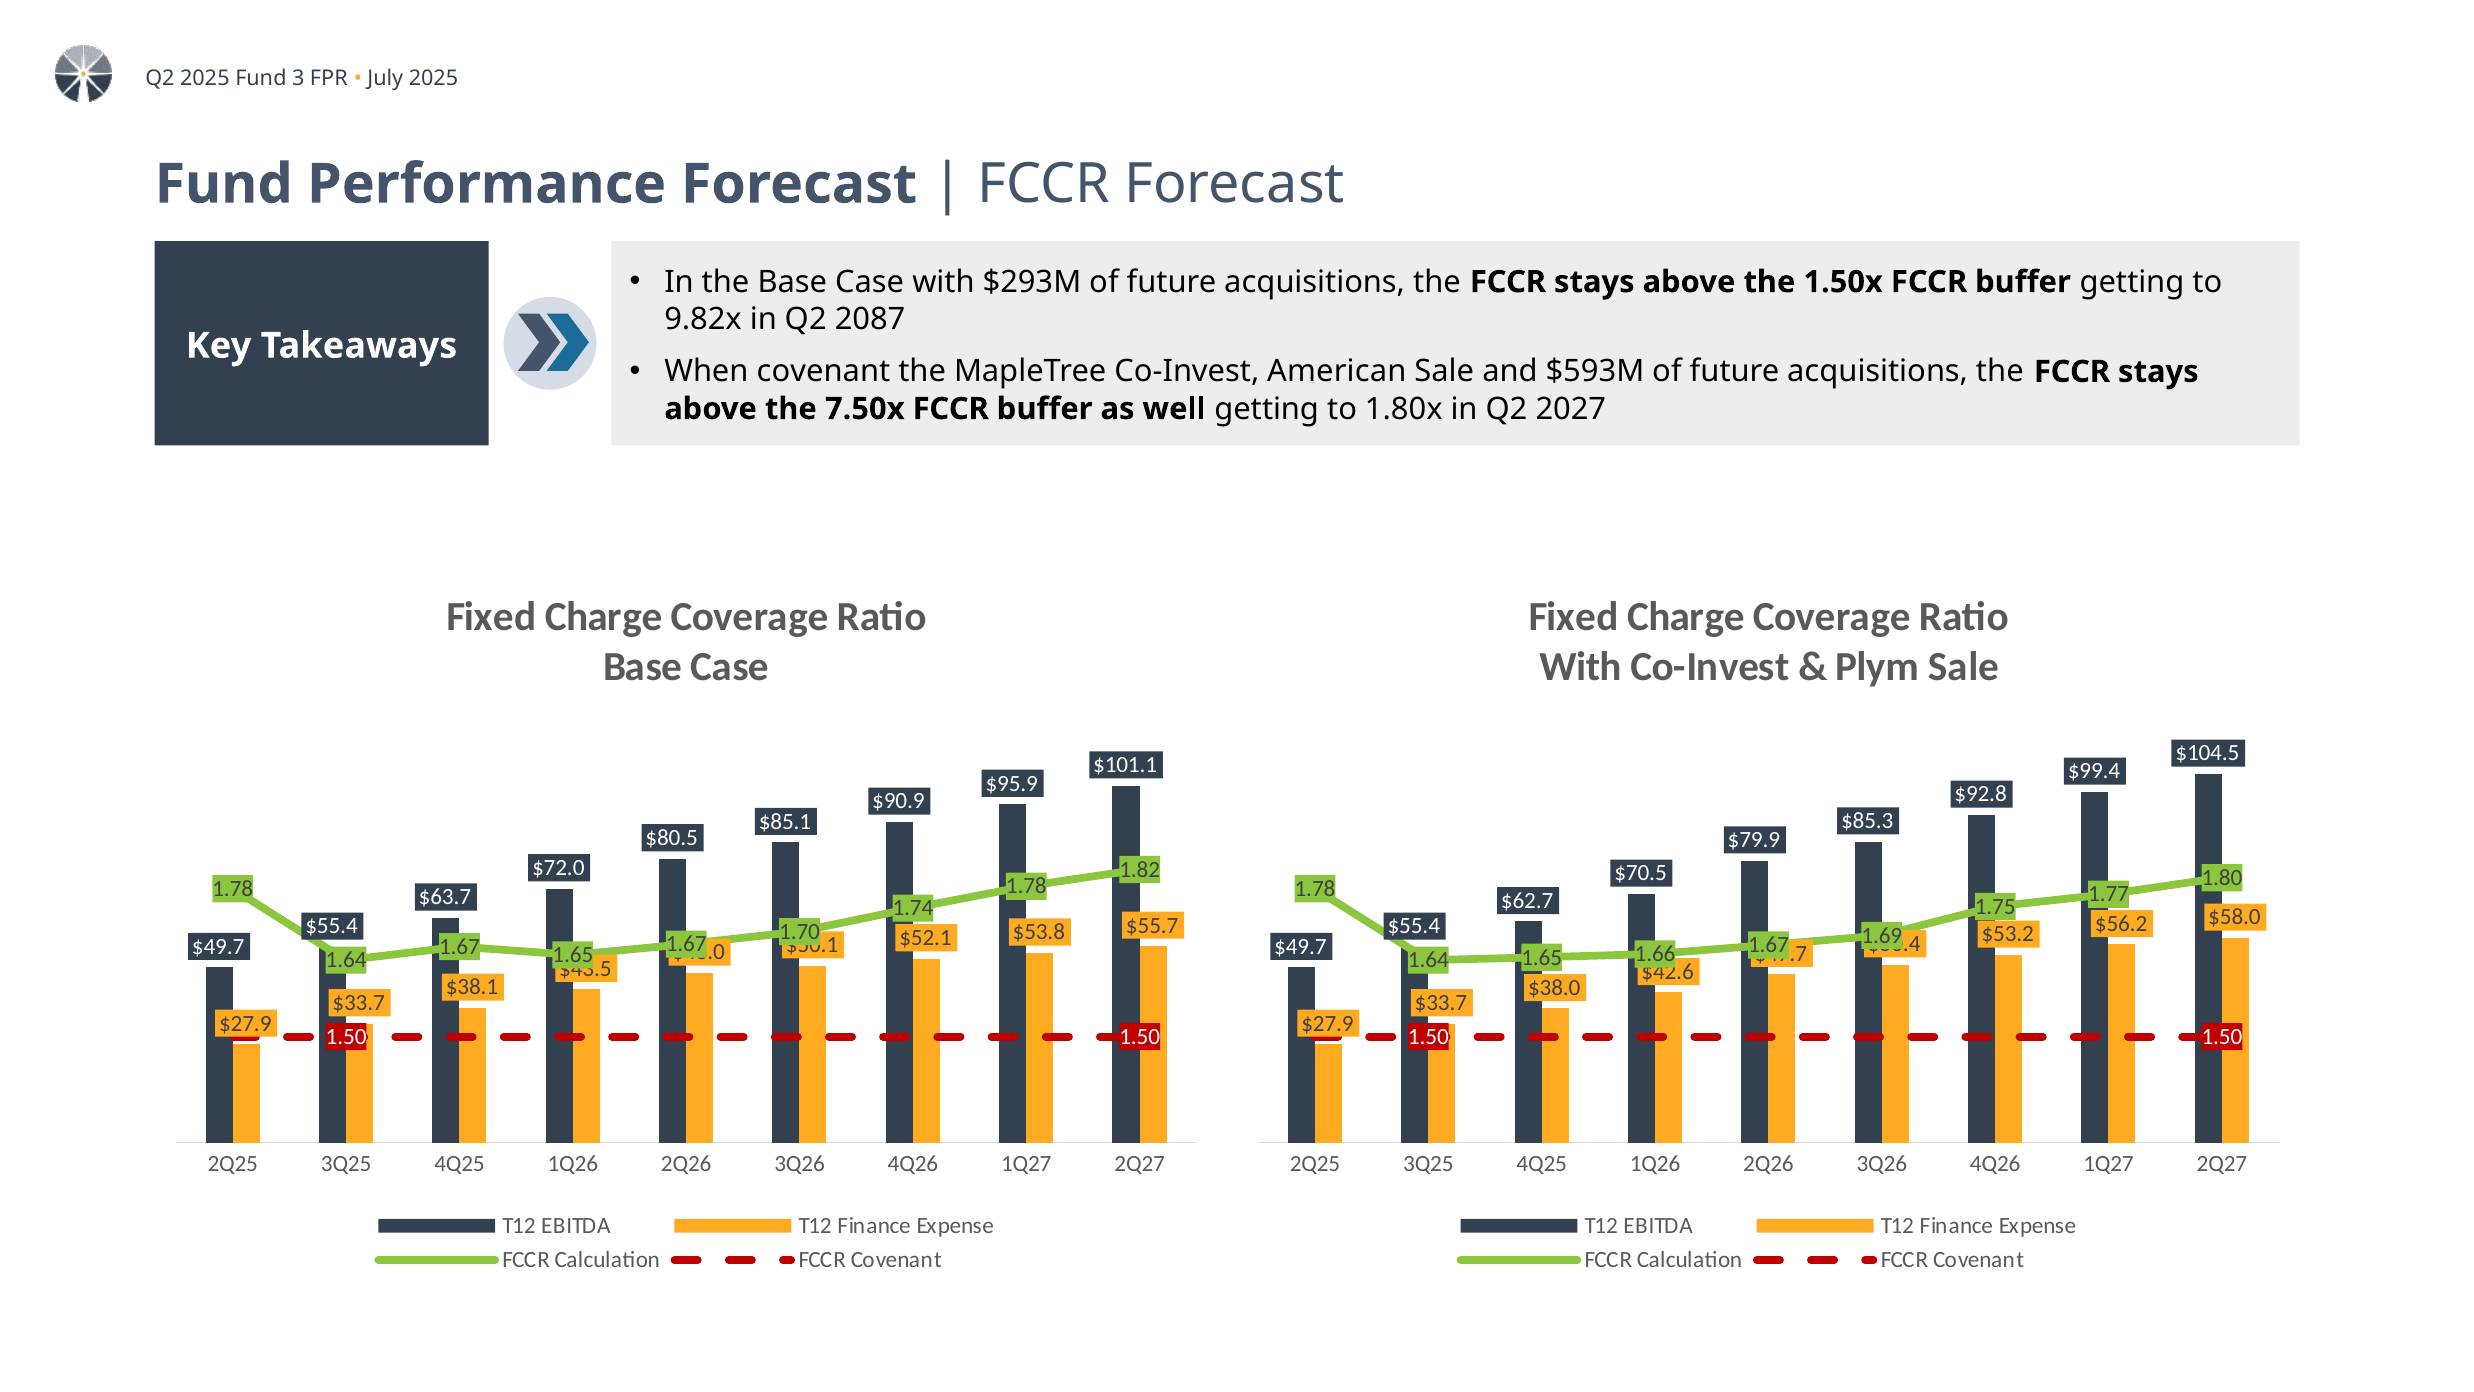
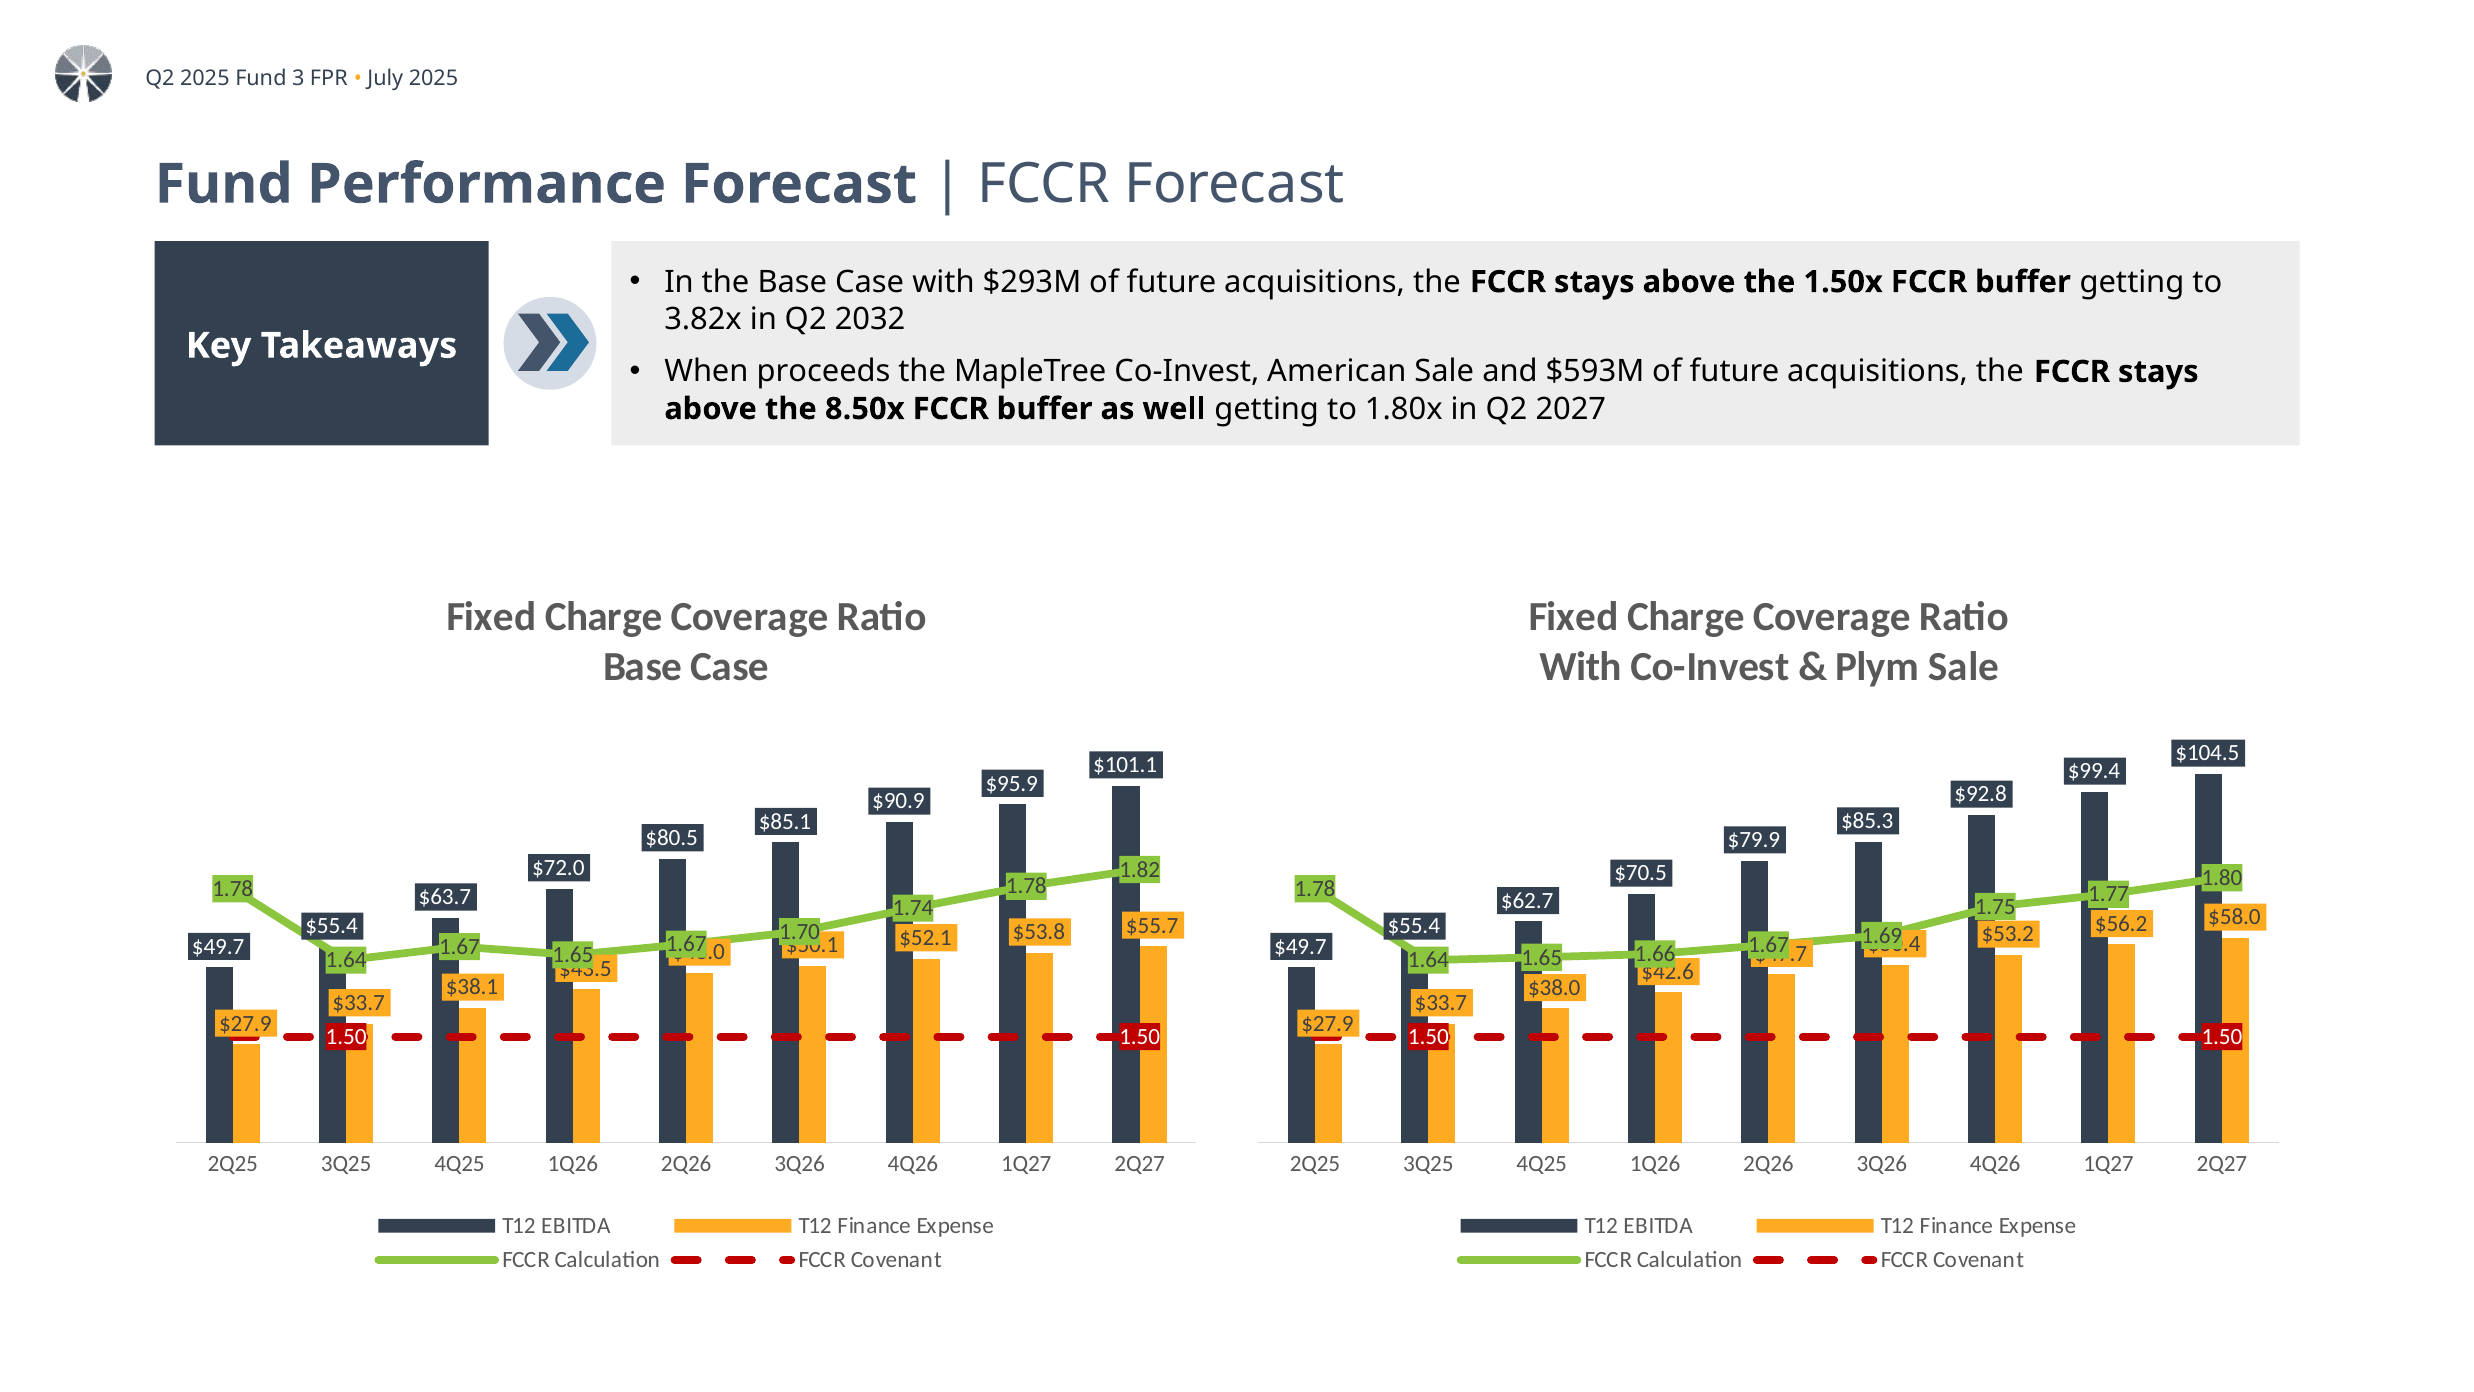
9.82x: 9.82x -> 3.82x
2087: 2087 -> 2032
When covenant: covenant -> proceeds
7.50x: 7.50x -> 8.50x
